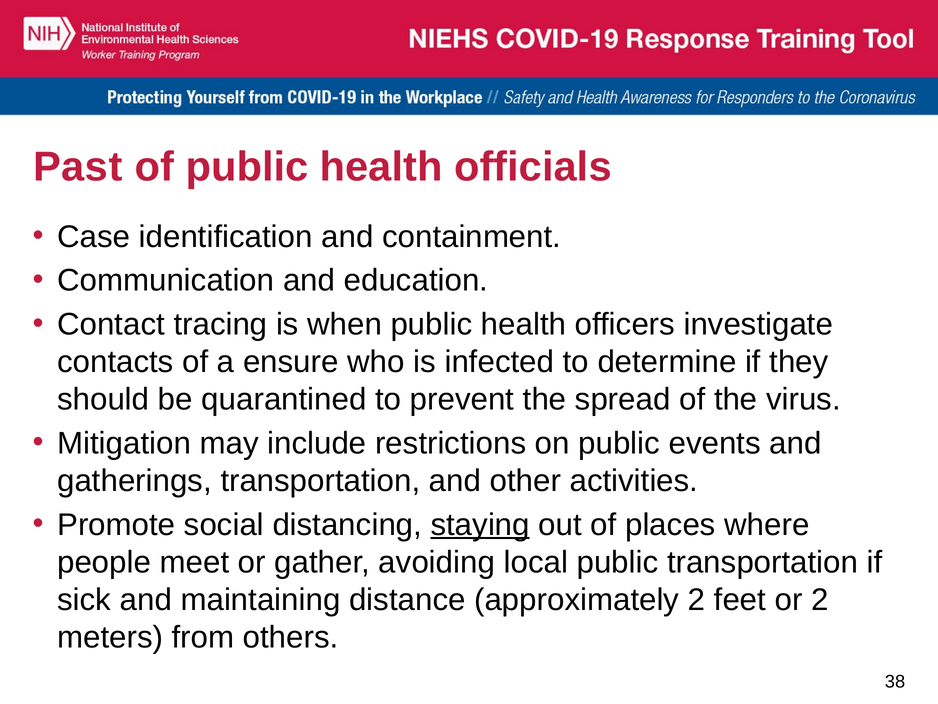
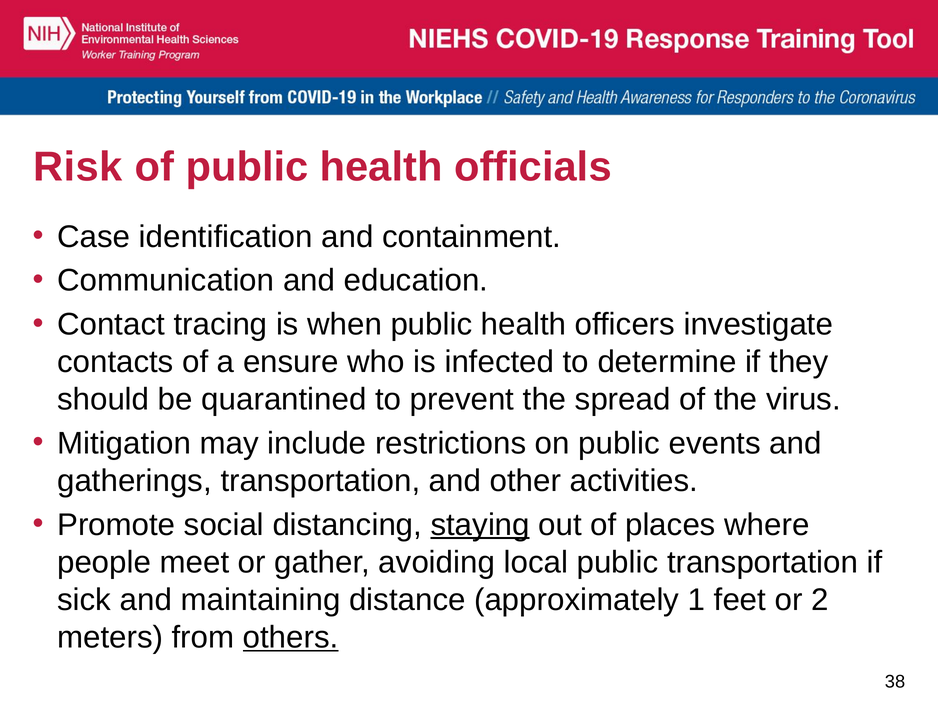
Past: Past -> Risk
approximately 2: 2 -> 1
others underline: none -> present
